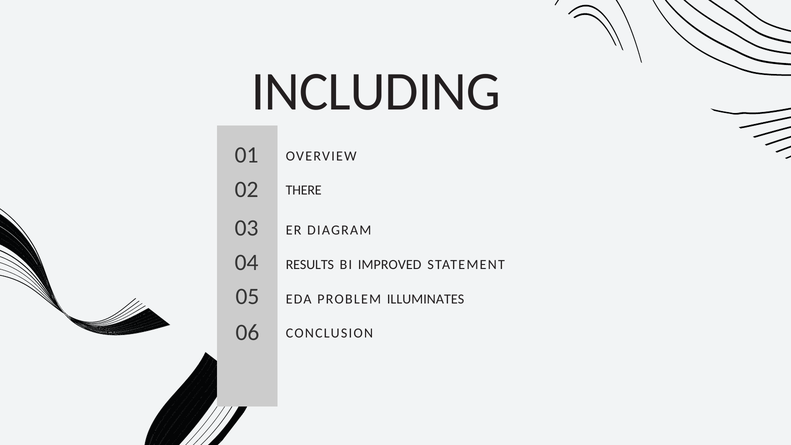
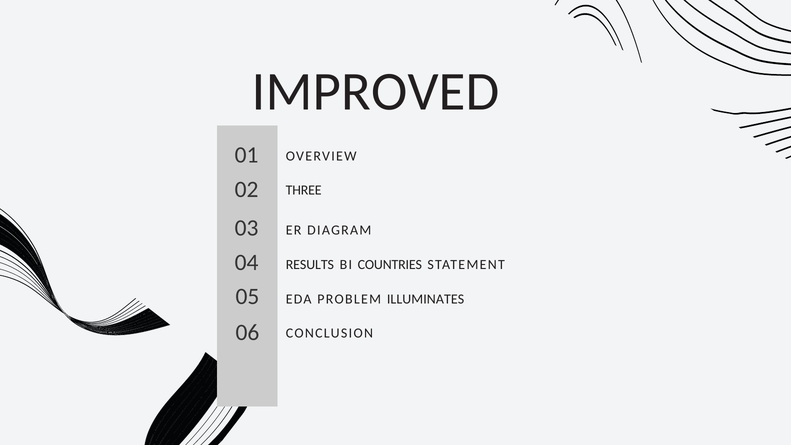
INCLUDING: INCLUDING -> IMPROVED
THERE: THERE -> THREE
IMPROVED: IMPROVED -> COUNTRIES
